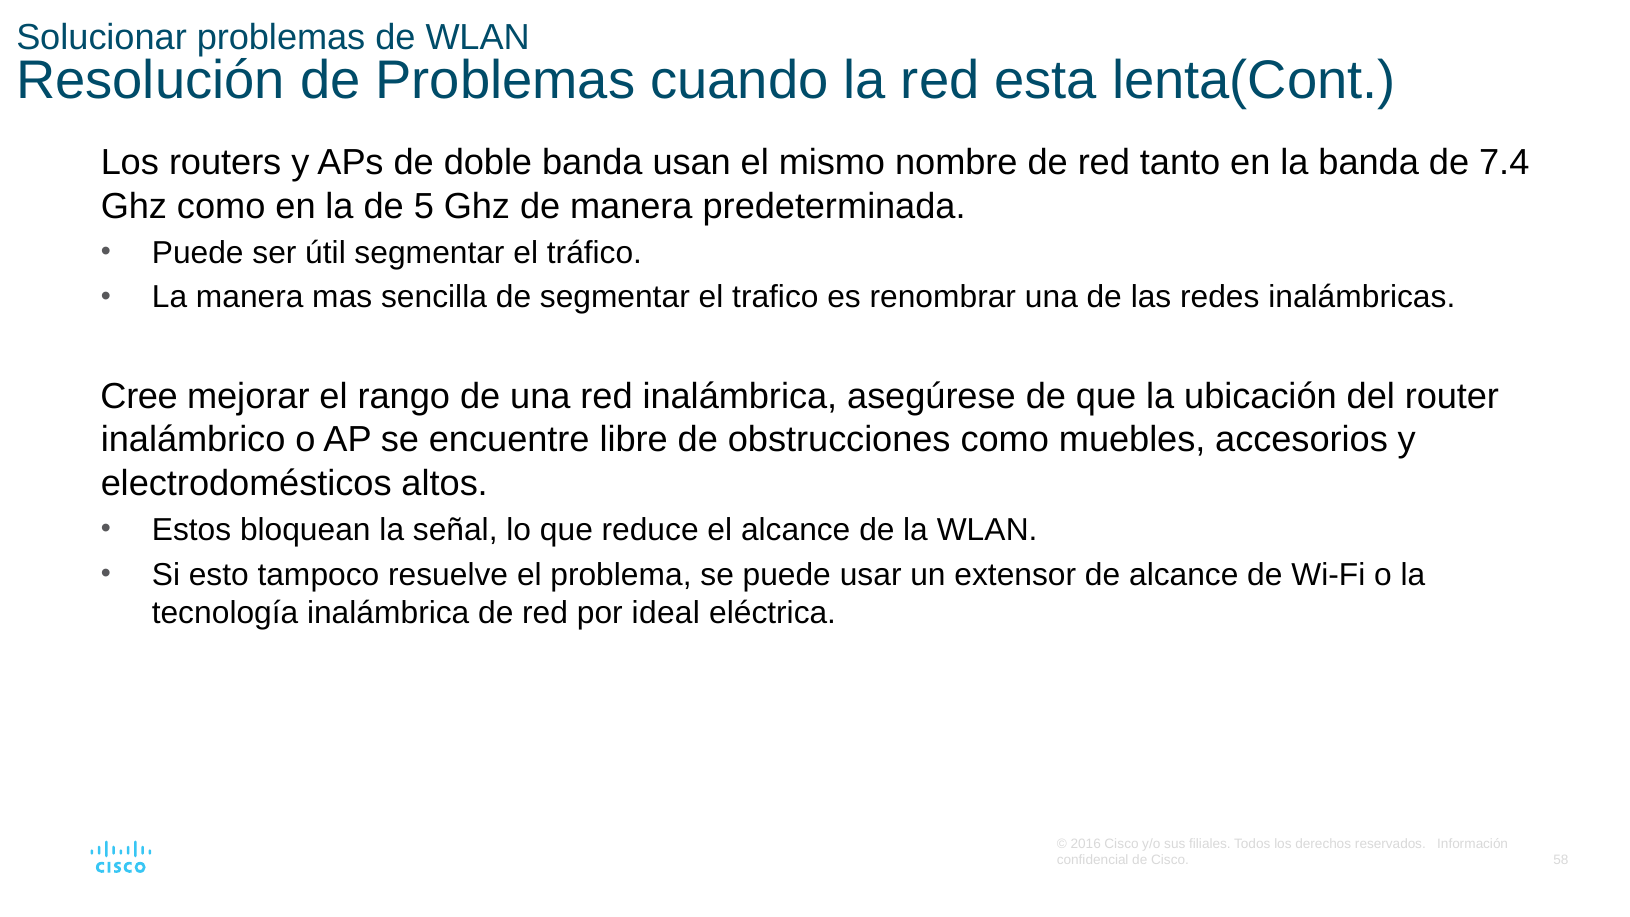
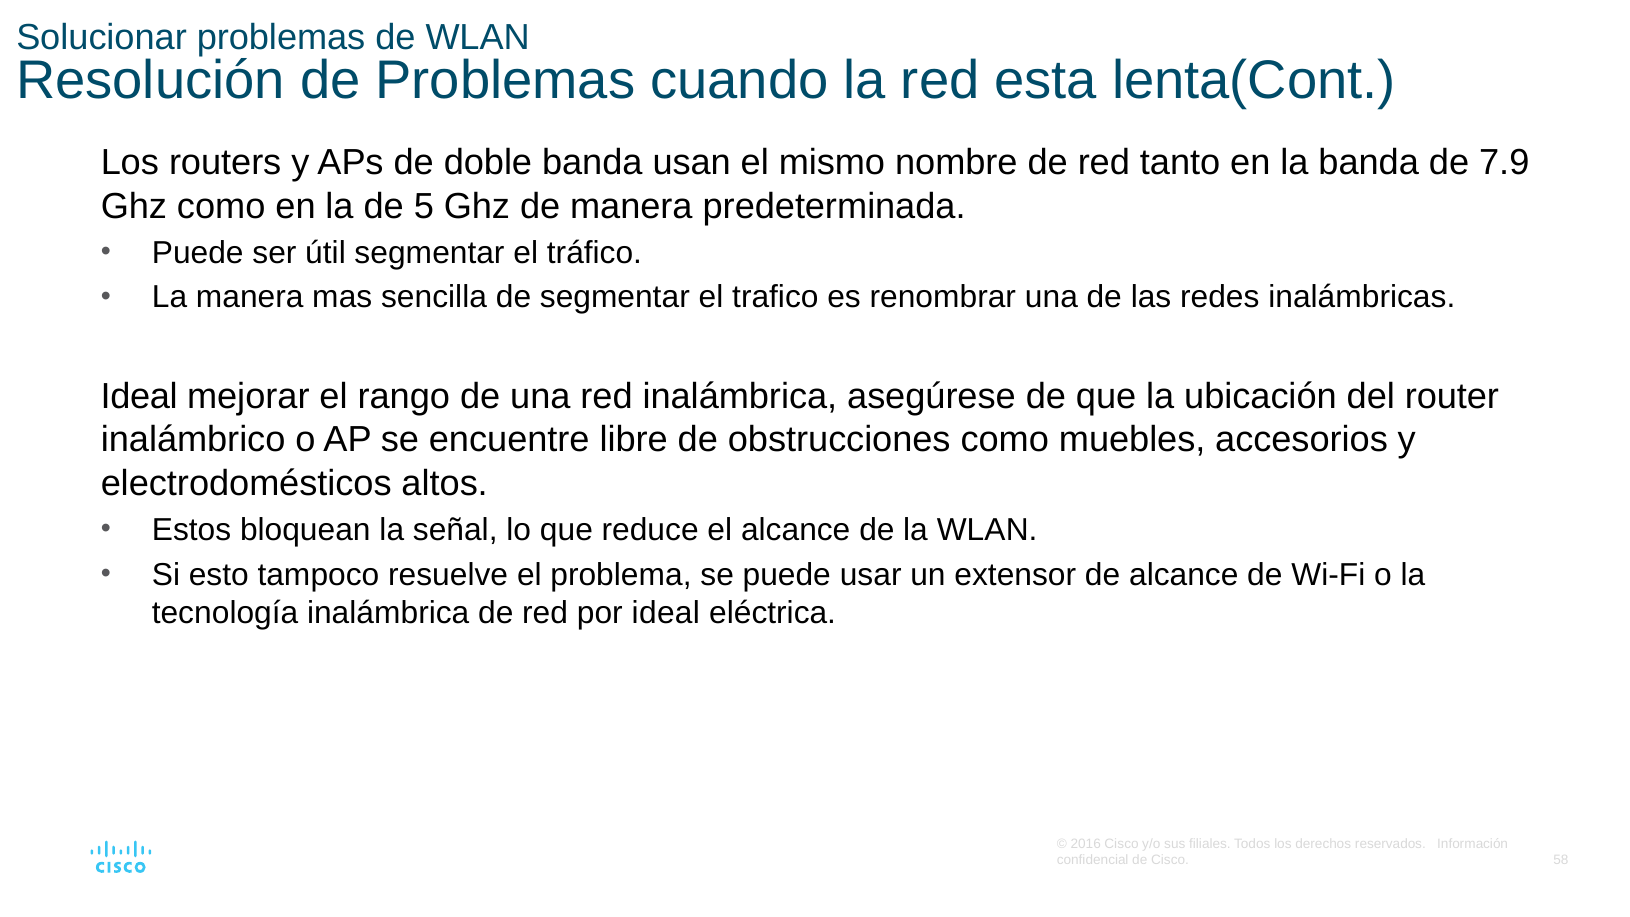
7.4: 7.4 -> 7.9
Cree at (139, 397): Cree -> Ideal
